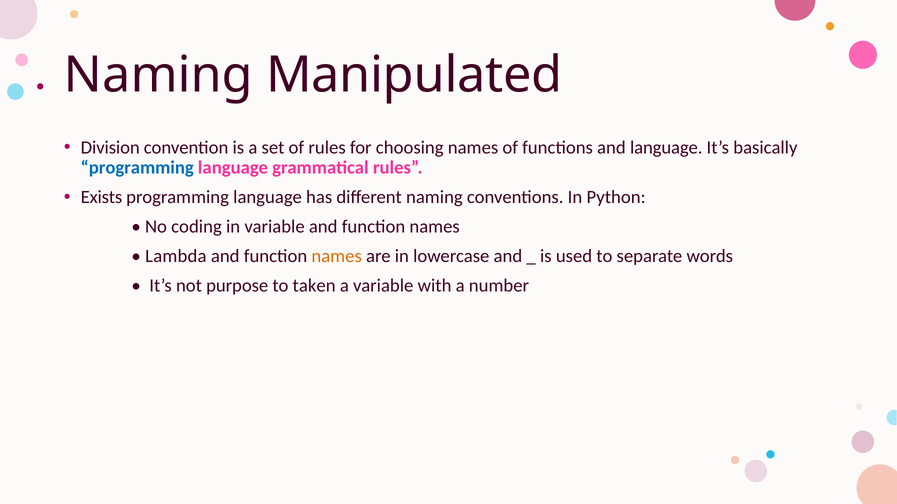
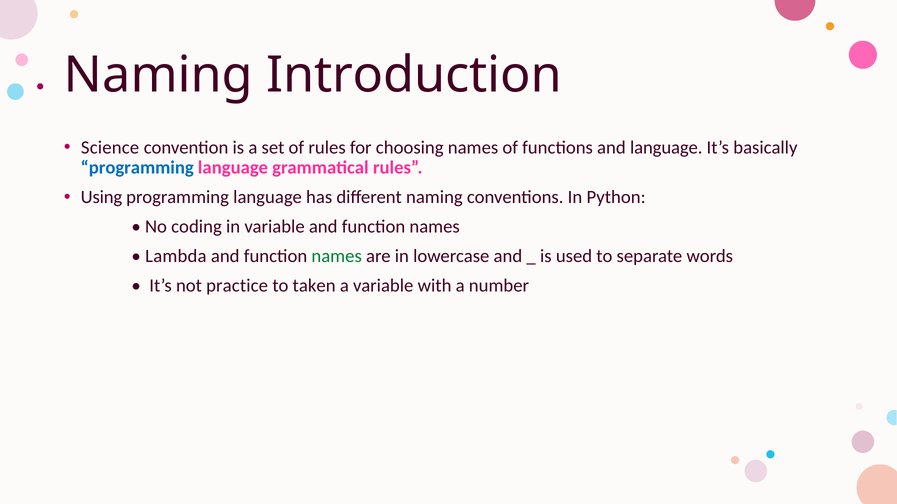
Manipulated: Manipulated -> Introduction
Division: Division -> Science
Exists: Exists -> Using
names at (337, 256) colour: orange -> green
purpose: purpose -> practice
